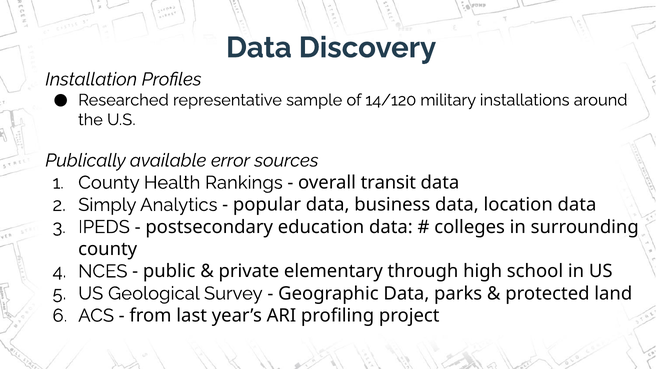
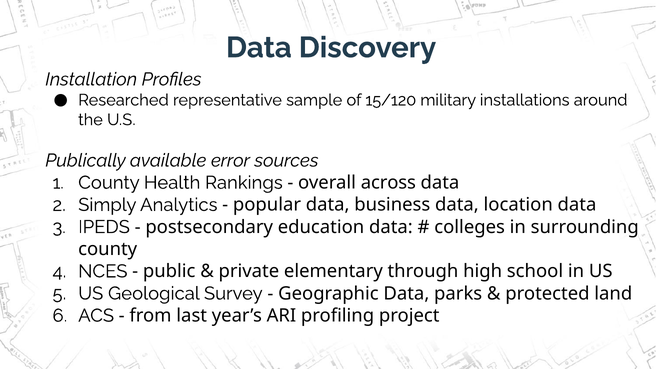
14/120: 14/120 -> 15/120
transit: transit -> across
